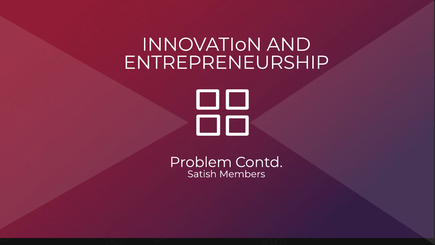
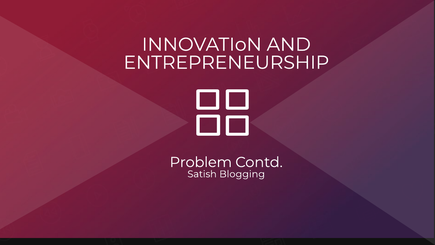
Members: Members -> Blogging
